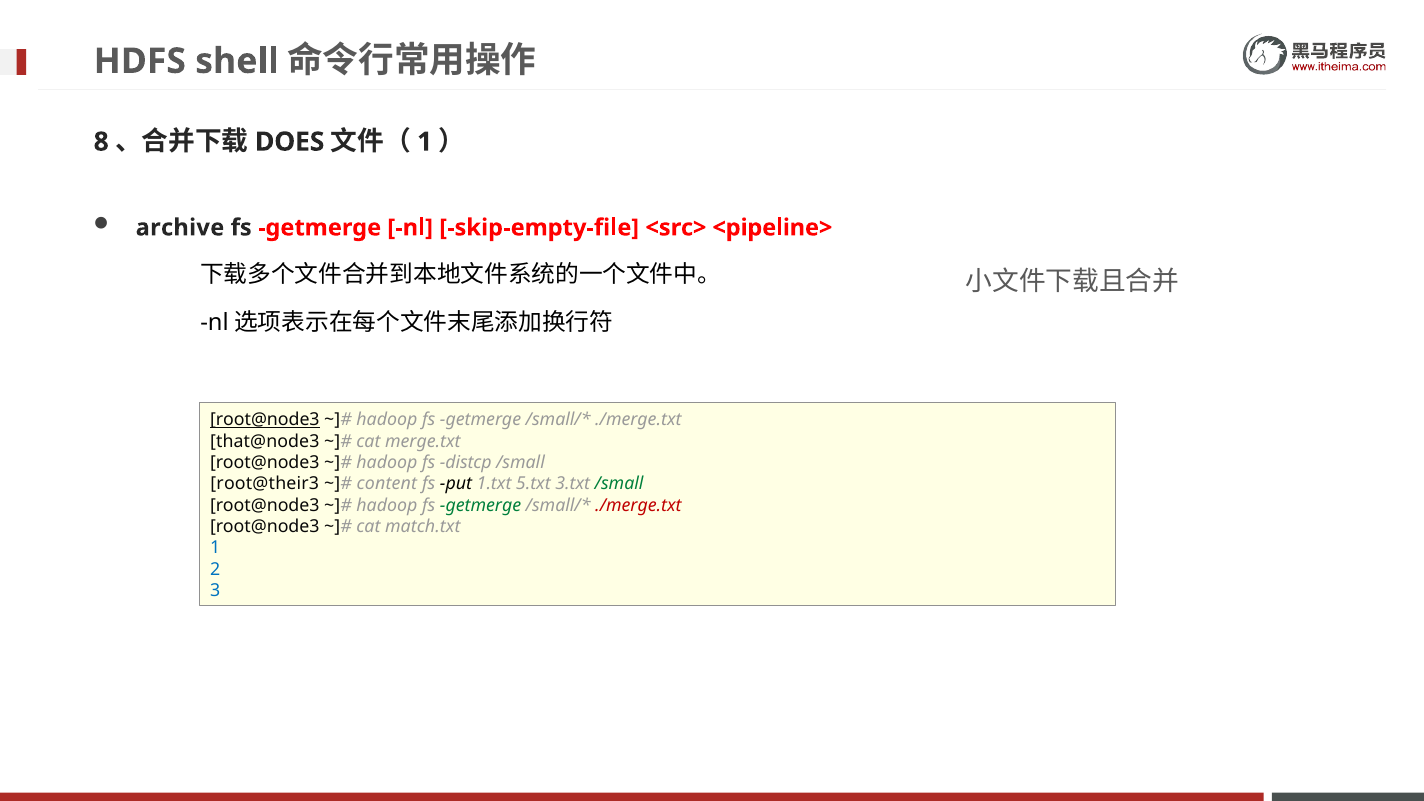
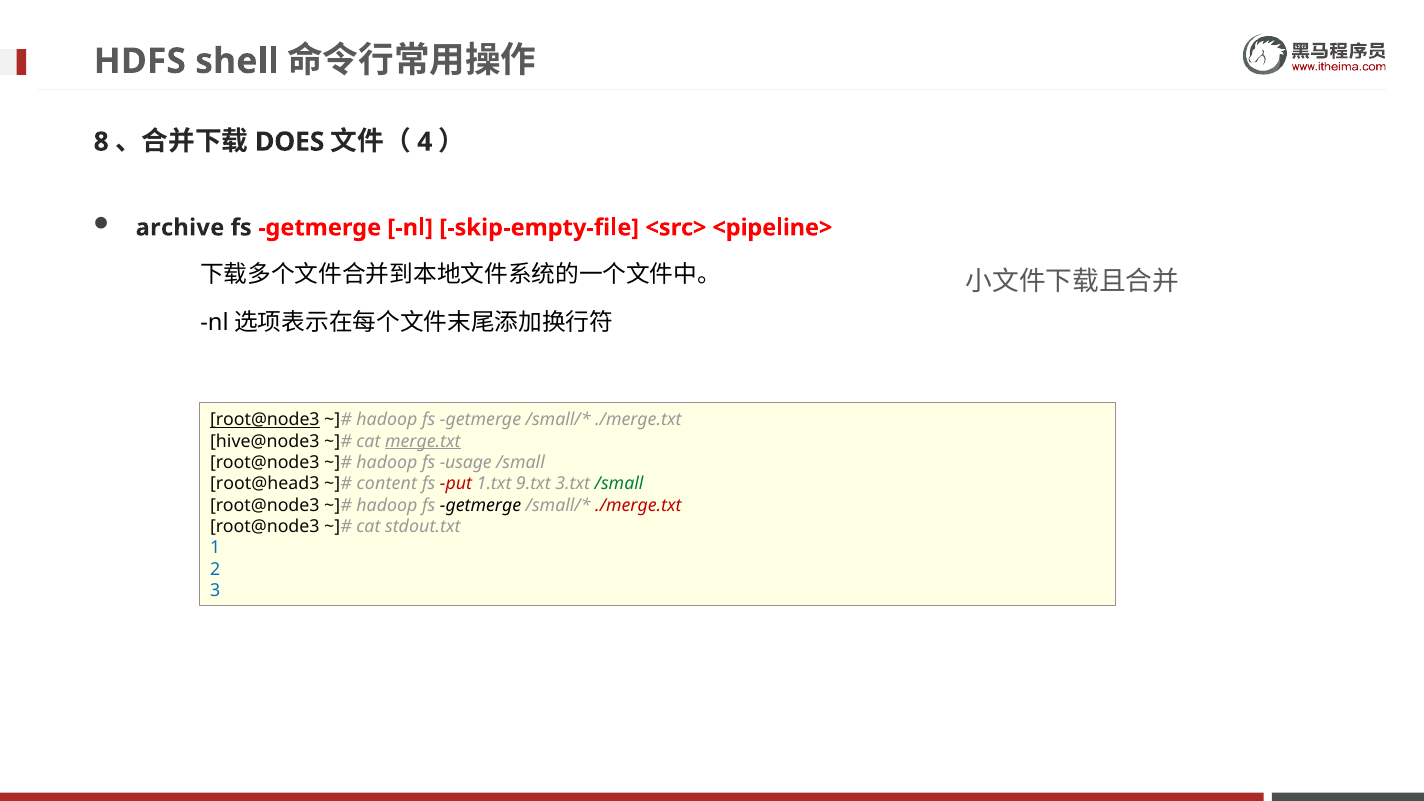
1 at (425, 142): 1 -> 4
that@node3: that@node3 -> hive@node3
merge.txt underline: none -> present
distcp: distcp -> usage
root@their3: root@their3 -> root@head3
put colour: black -> red
5.txt: 5.txt -> 9.txt
getmerge at (481, 505) colour: green -> black
match.txt: match.txt -> stdout.txt
